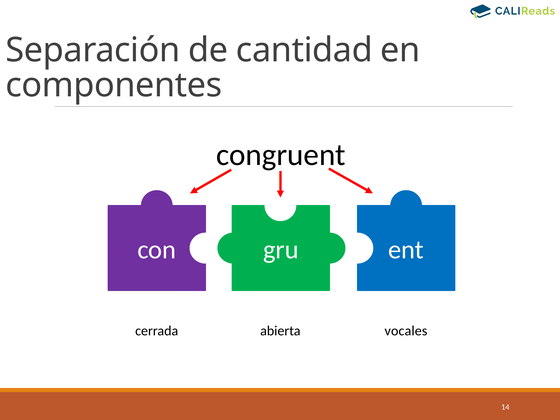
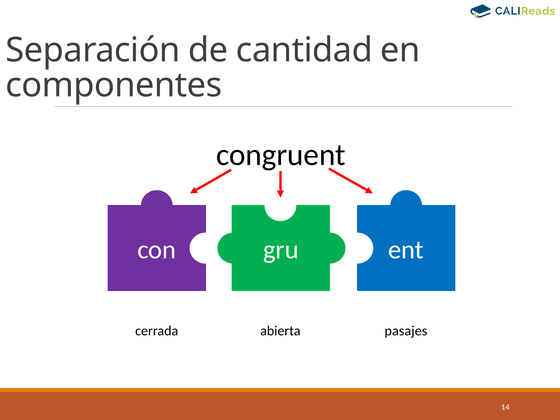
vocales: vocales -> pasajes
